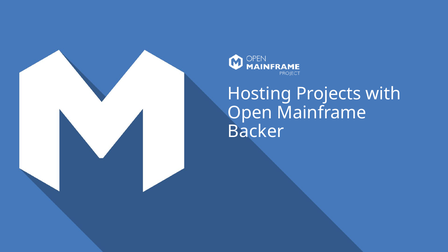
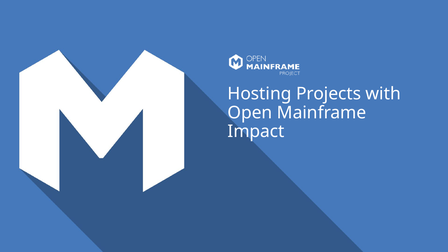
Backer: Backer -> Impact
